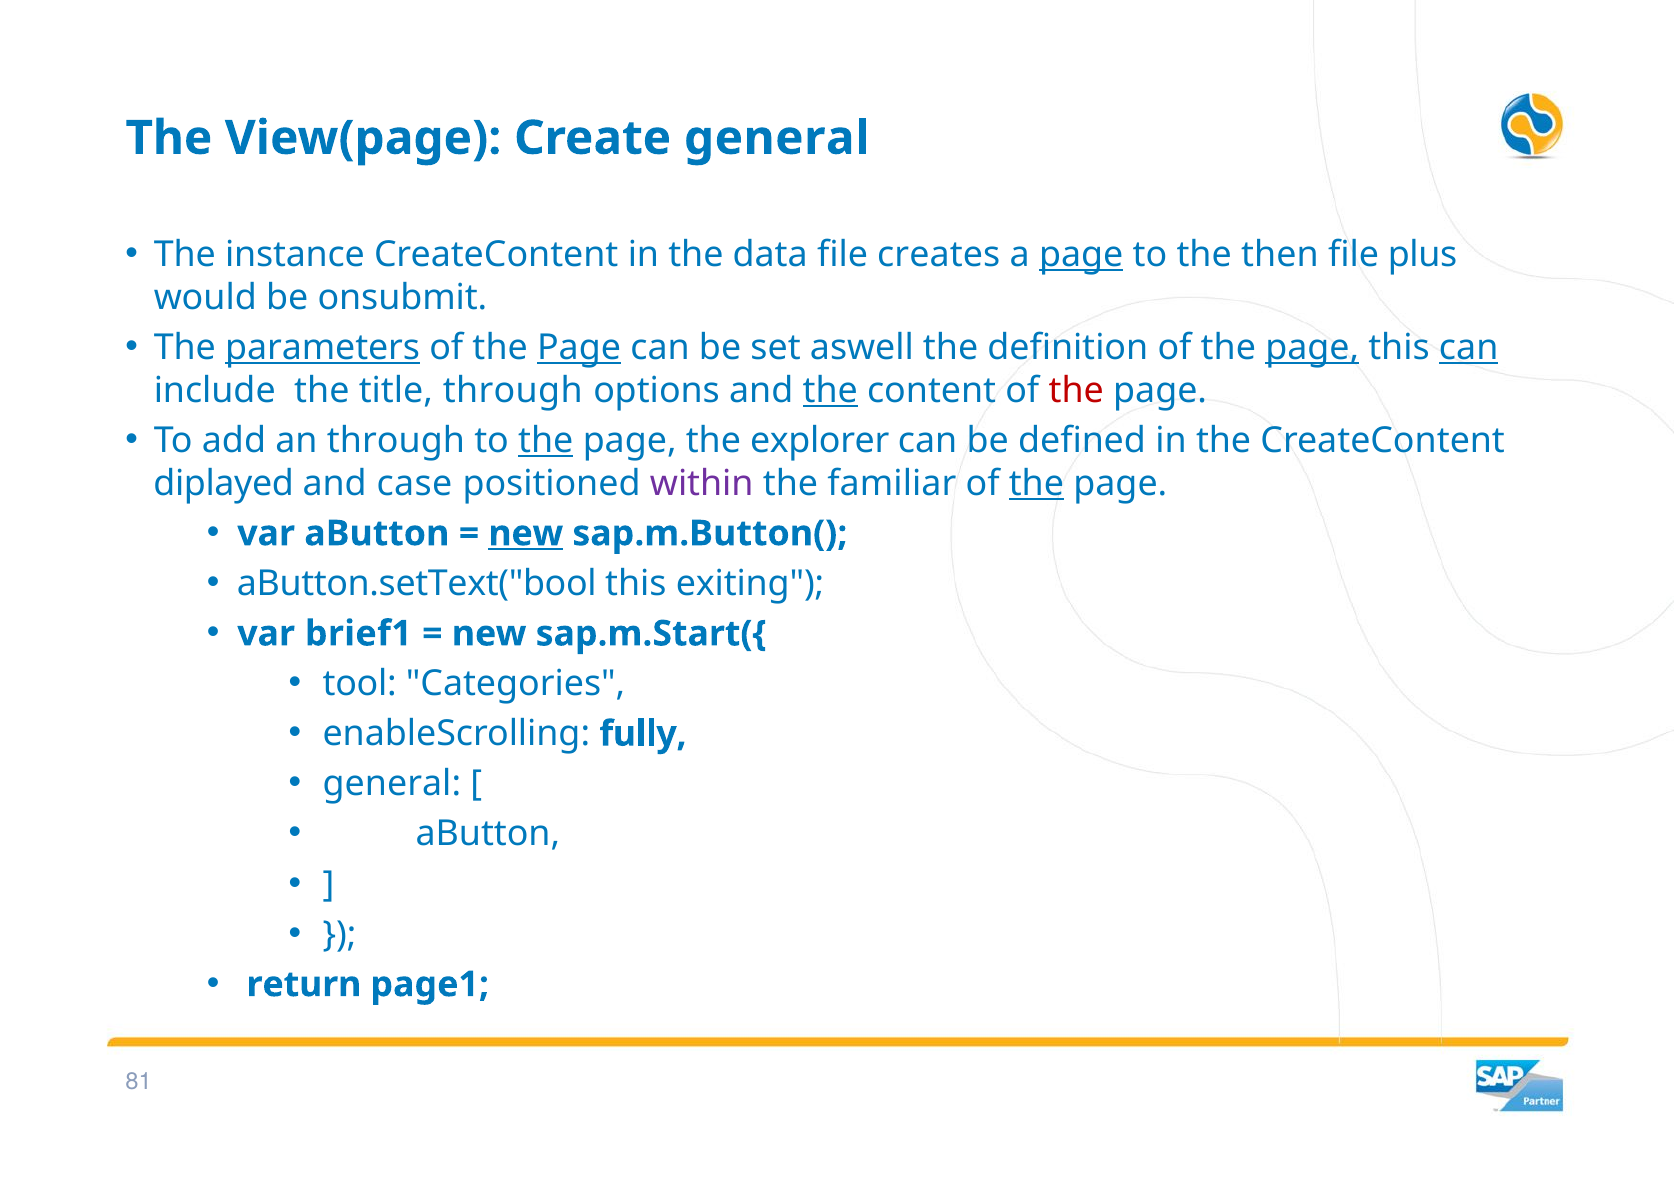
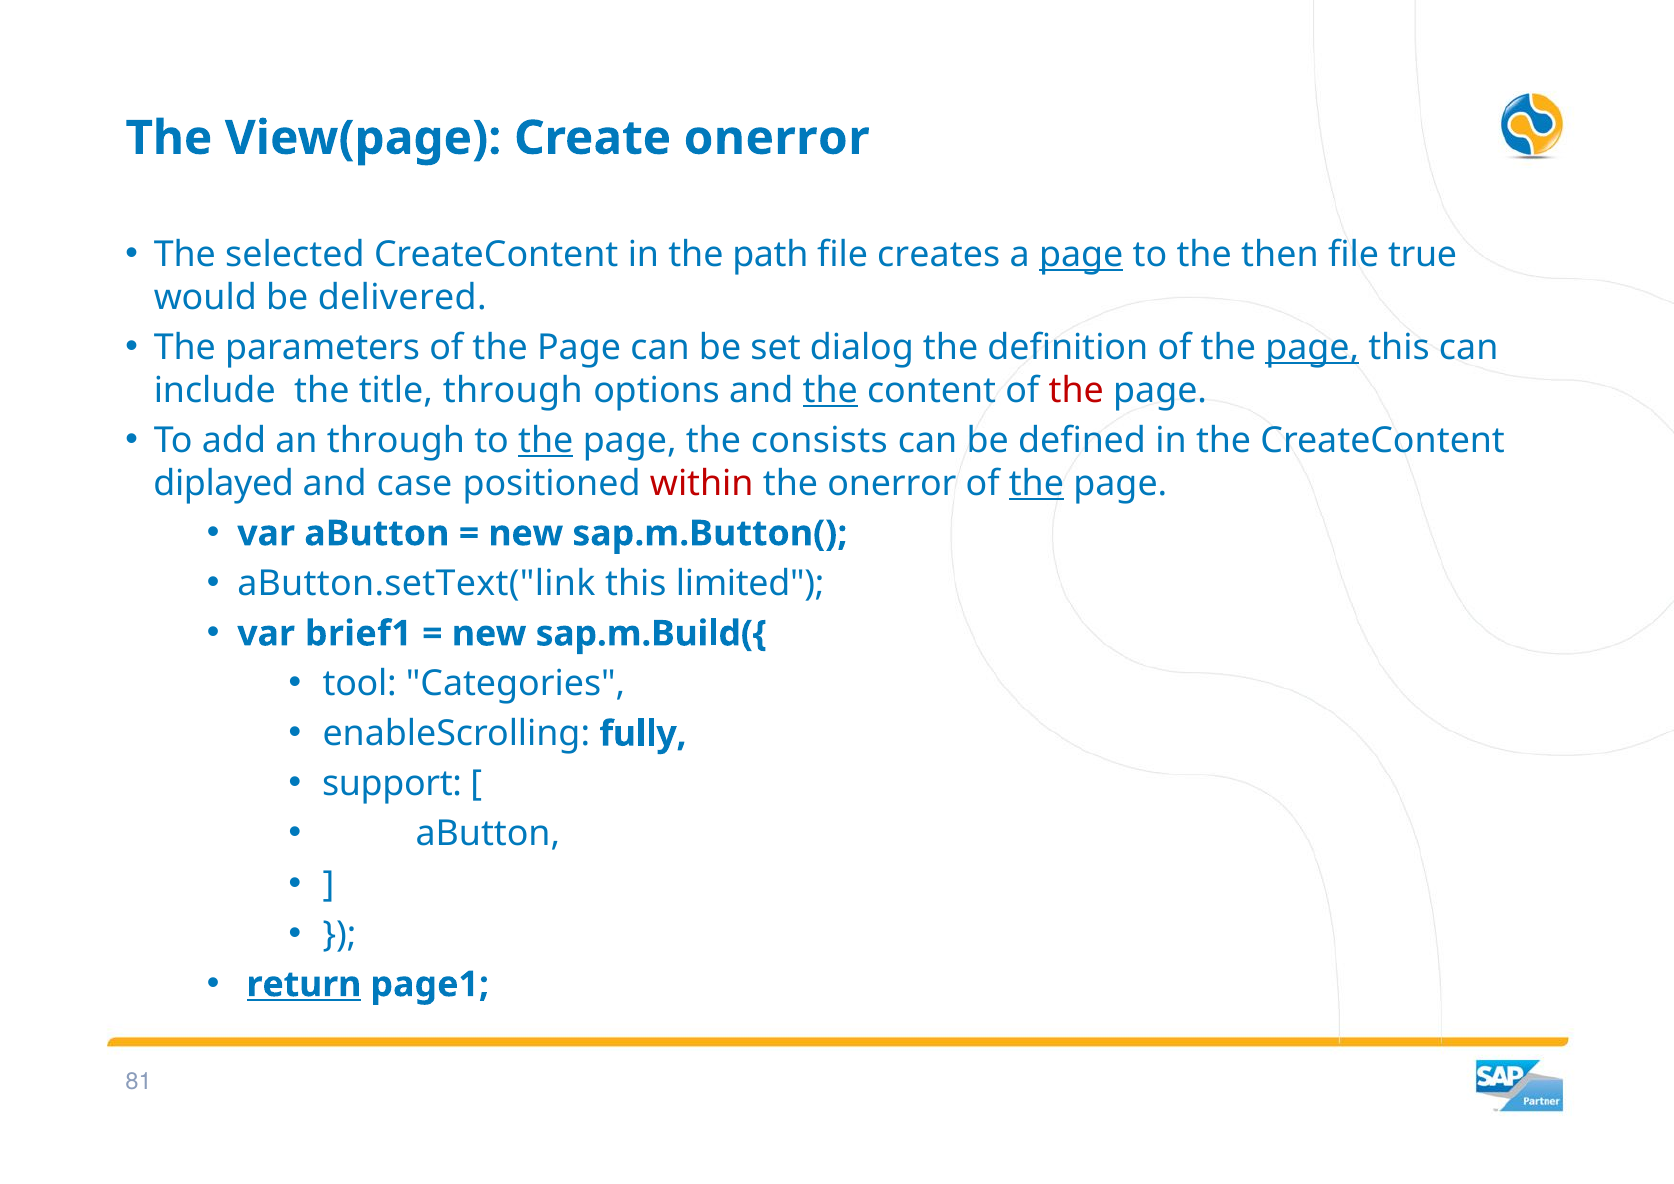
Create general: general -> onerror
instance: instance -> selected
data: data -> path
plus: plus -> true
onsubmit: onsubmit -> delivered
parameters underline: present -> none
Page at (579, 348) underline: present -> none
aswell: aswell -> dialog
can at (1469, 348) underline: present -> none
explorer: explorer -> consists
within colour: purple -> red
the familiar: familiar -> onerror
new at (526, 534) underline: present -> none
aButton.setText("bool: aButton.setText("bool -> aButton.setText("link
exiting: exiting -> limited
sap.m.Start({: sap.m.Start({ -> sap.m.Build({
general at (392, 784): general -> support
return underline: none -> present
